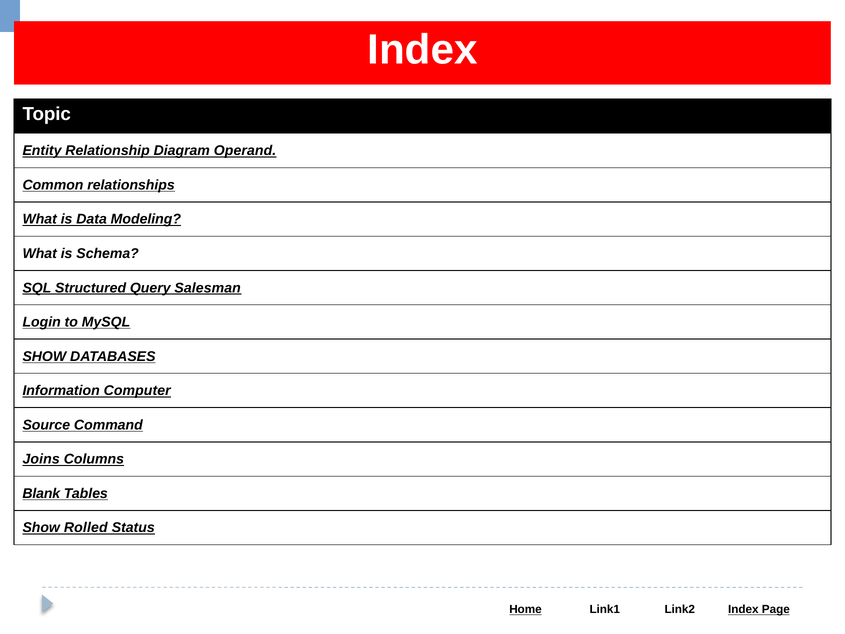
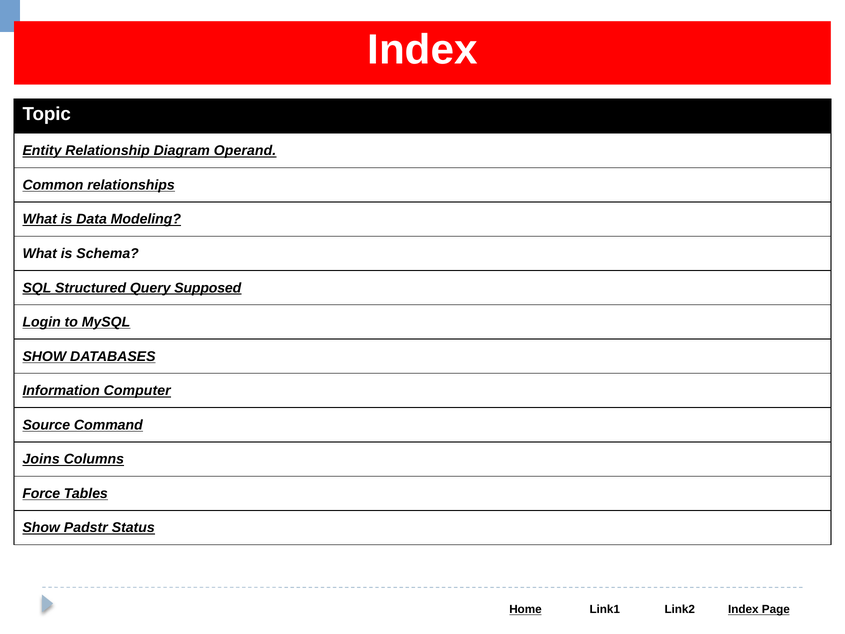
Salesman: Salesman -> Supposed
Blank: Blank -> Force
Rolled: Rolled -> Padstr
